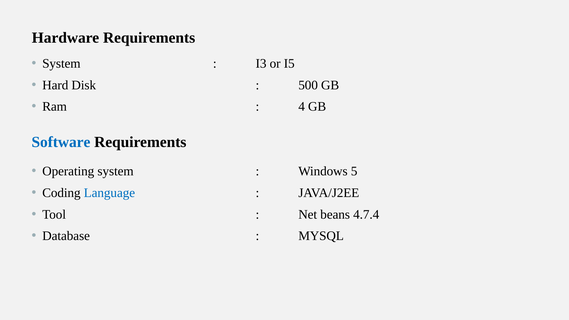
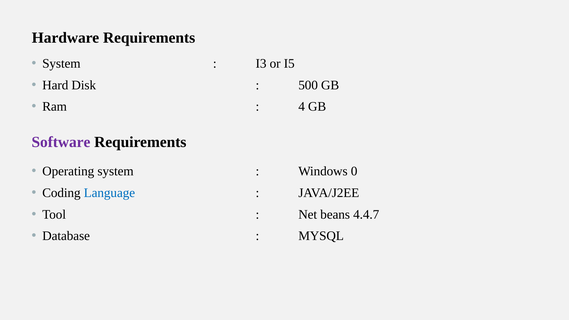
Software colour: blue -> purple
5: 5 -> 0
4.7.4: 4.7.4 -> 4.4.7
